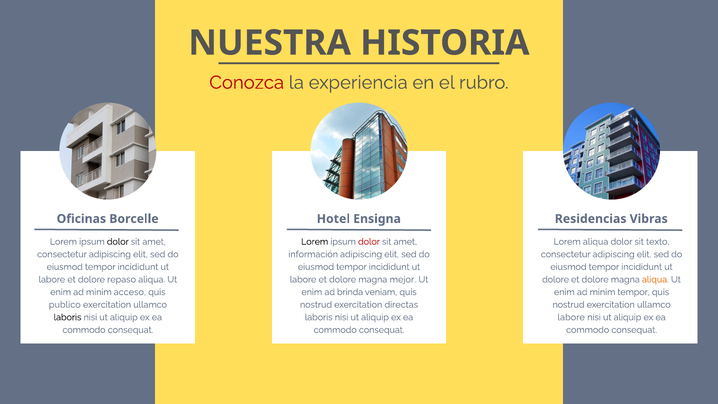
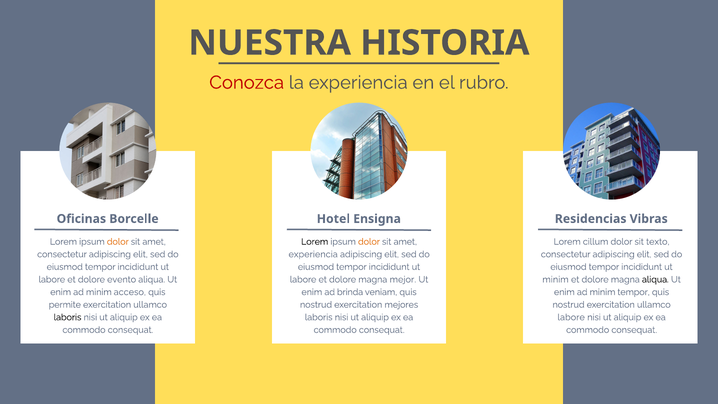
dolor at (118, 242) colour: black -> orange
dolor at (369, 242) colour: red -> orange
Lorem aliqua: aliqua -> cillum
información at (313, 254): información -> experiencia
repaso: repaso -> evento
dolore at (556, 279): dolore -> minim
aliqua at (655, 279) colour: orange -> black
publico: publico -> permite
directas: directas -> mejores
